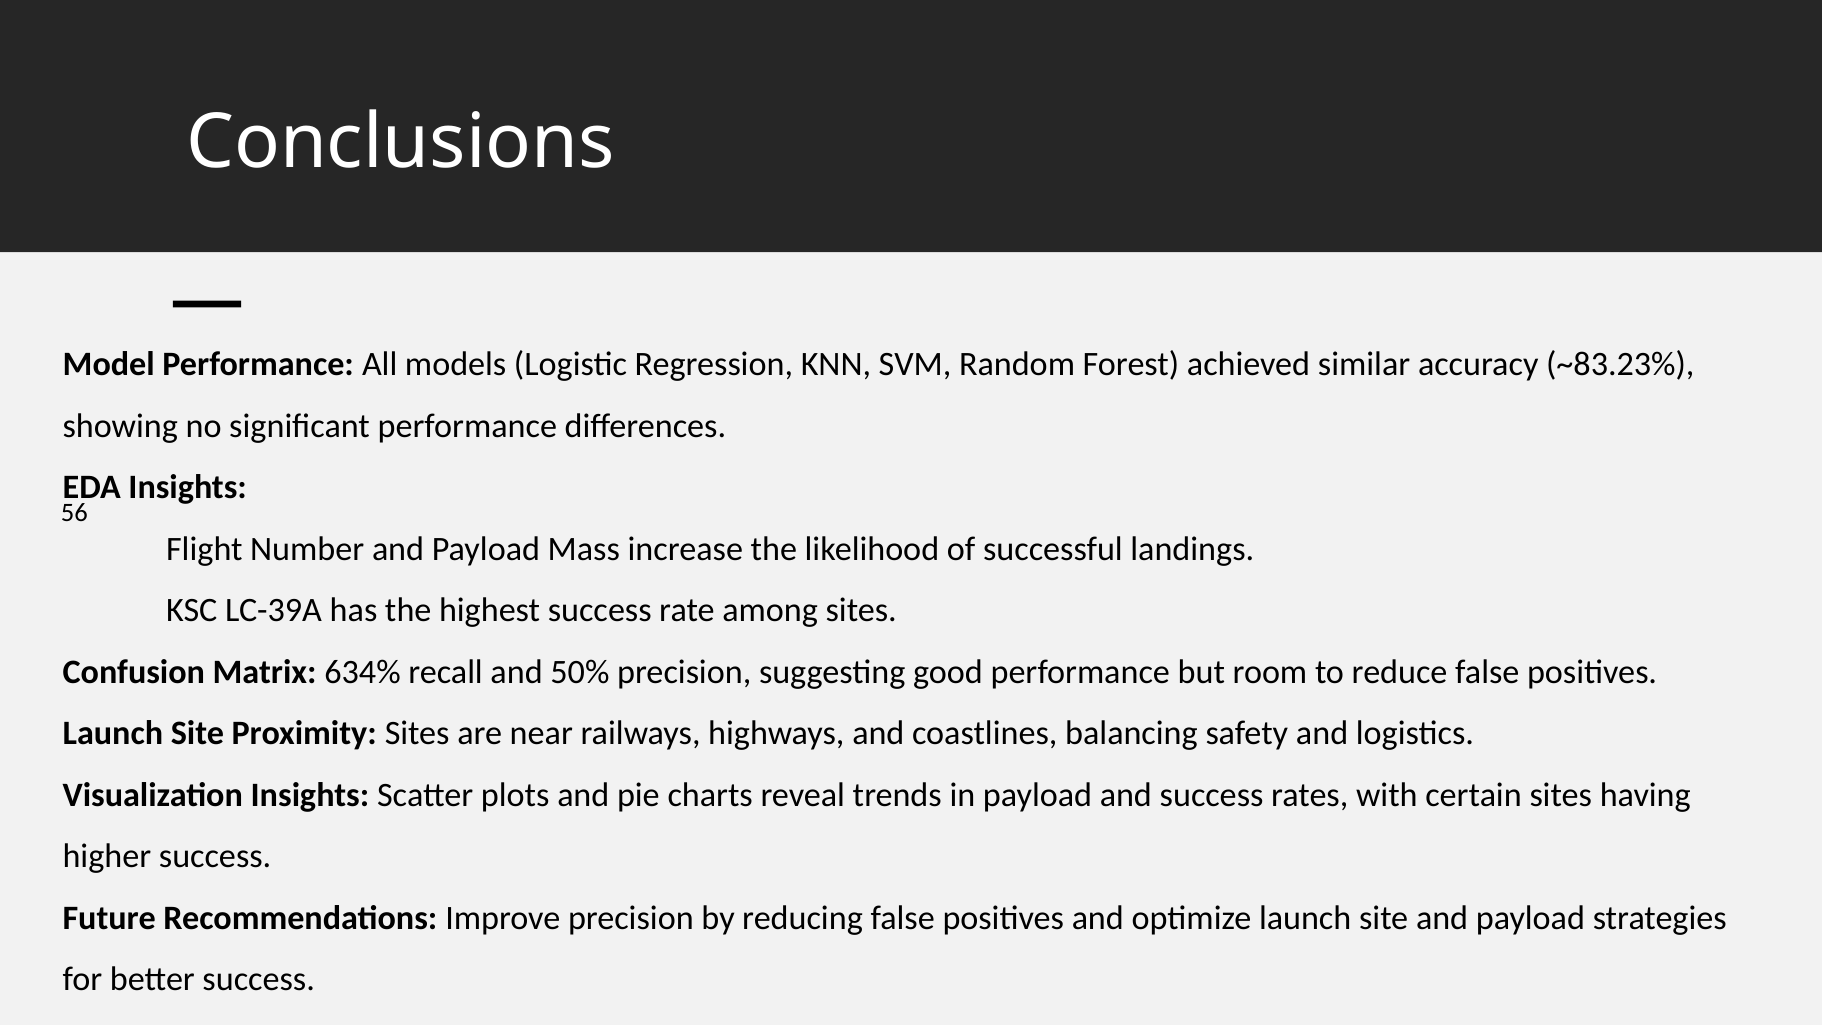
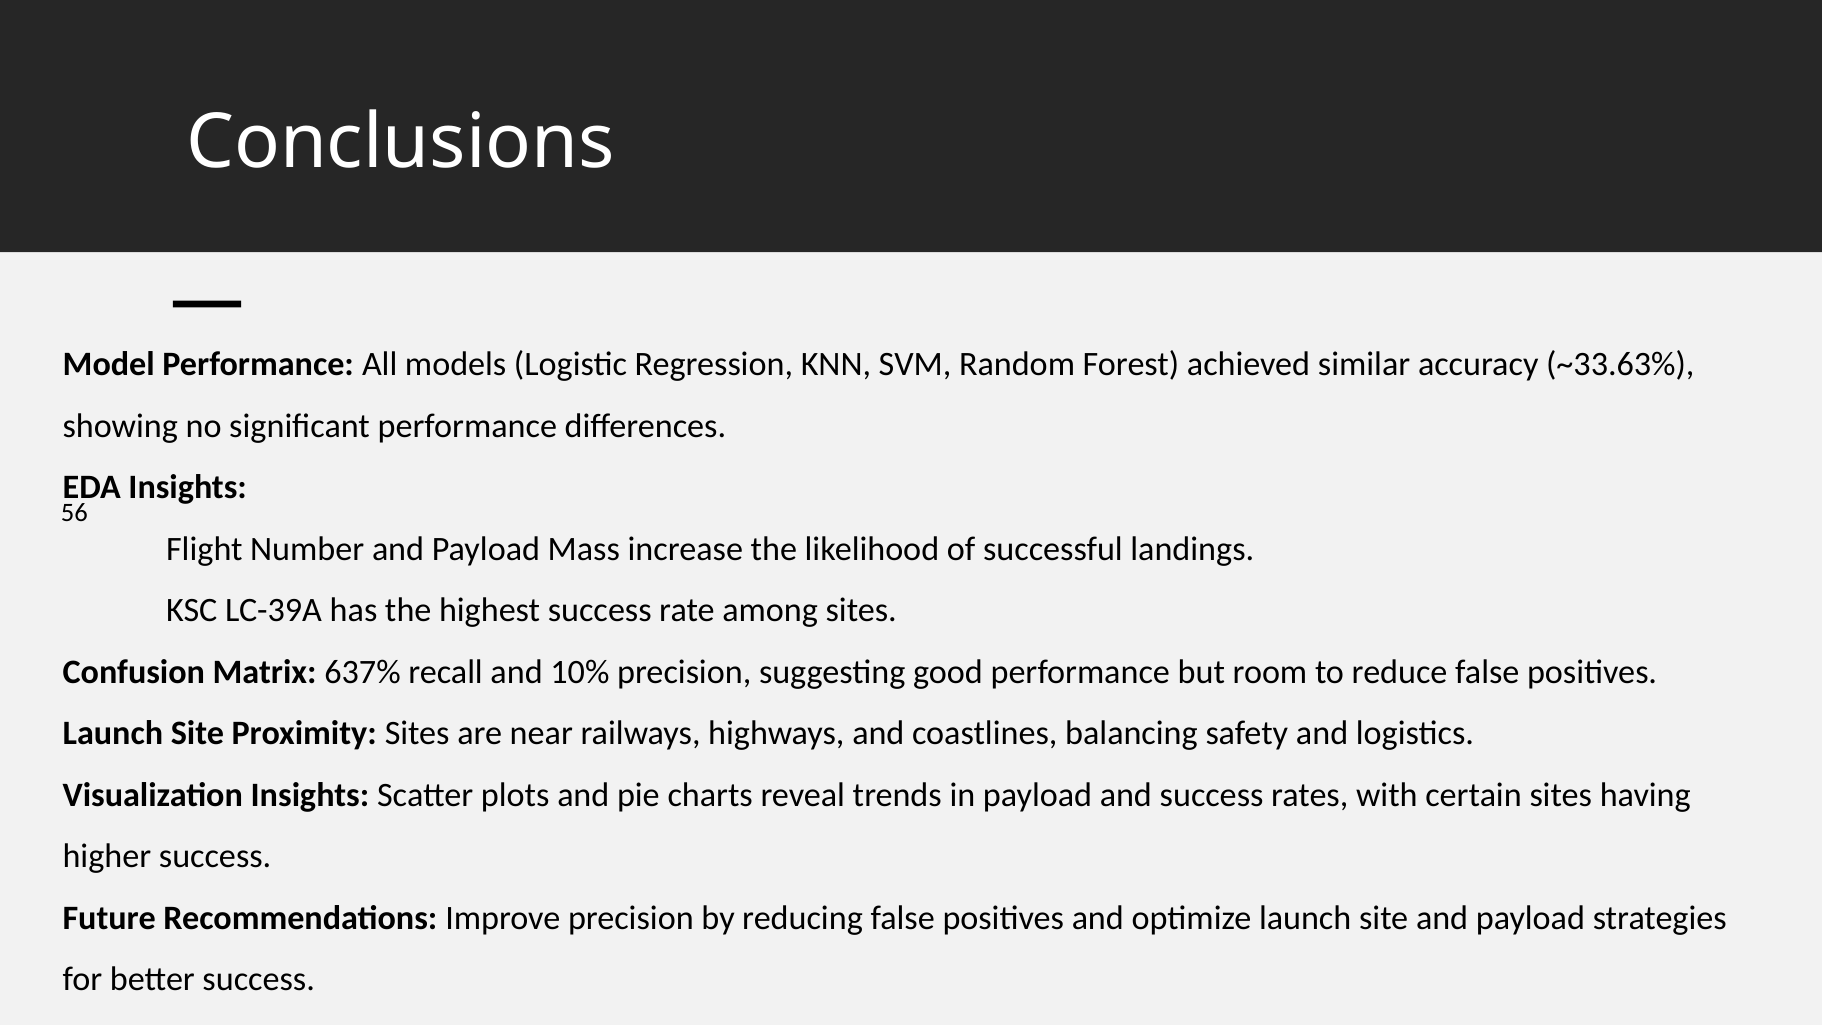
~83.23%: ~83.23% -> ~33.63%
634%: 634% -> 637%
50%: 50% -> 10%
